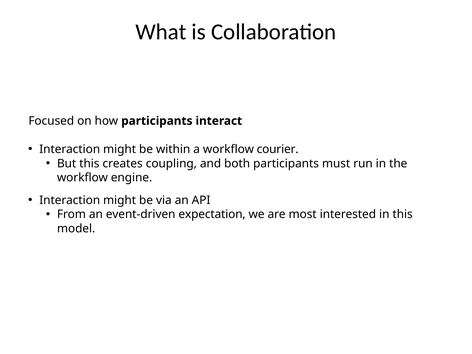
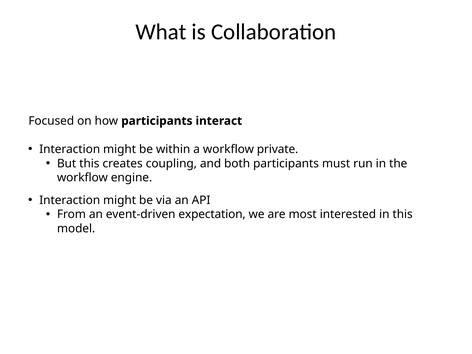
courier: courier -> private
